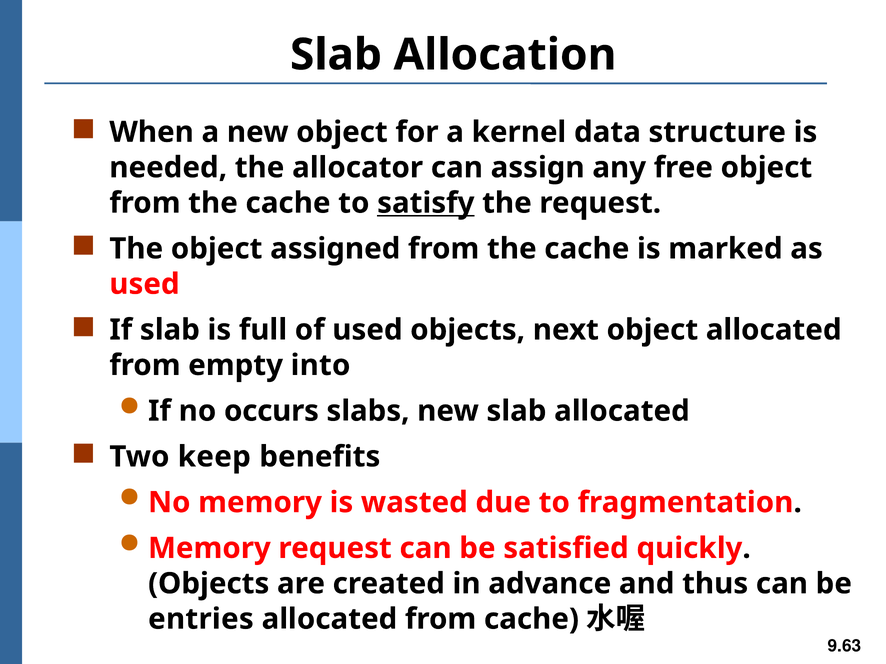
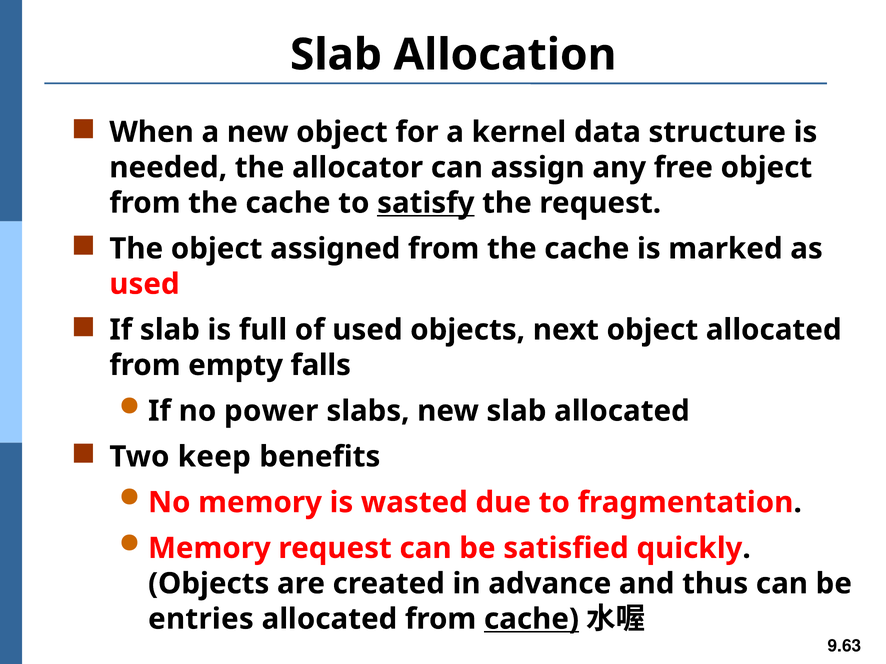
into: into -> falls
occurs: occurs -> power
cache at (531, 619) underline: none -> present
